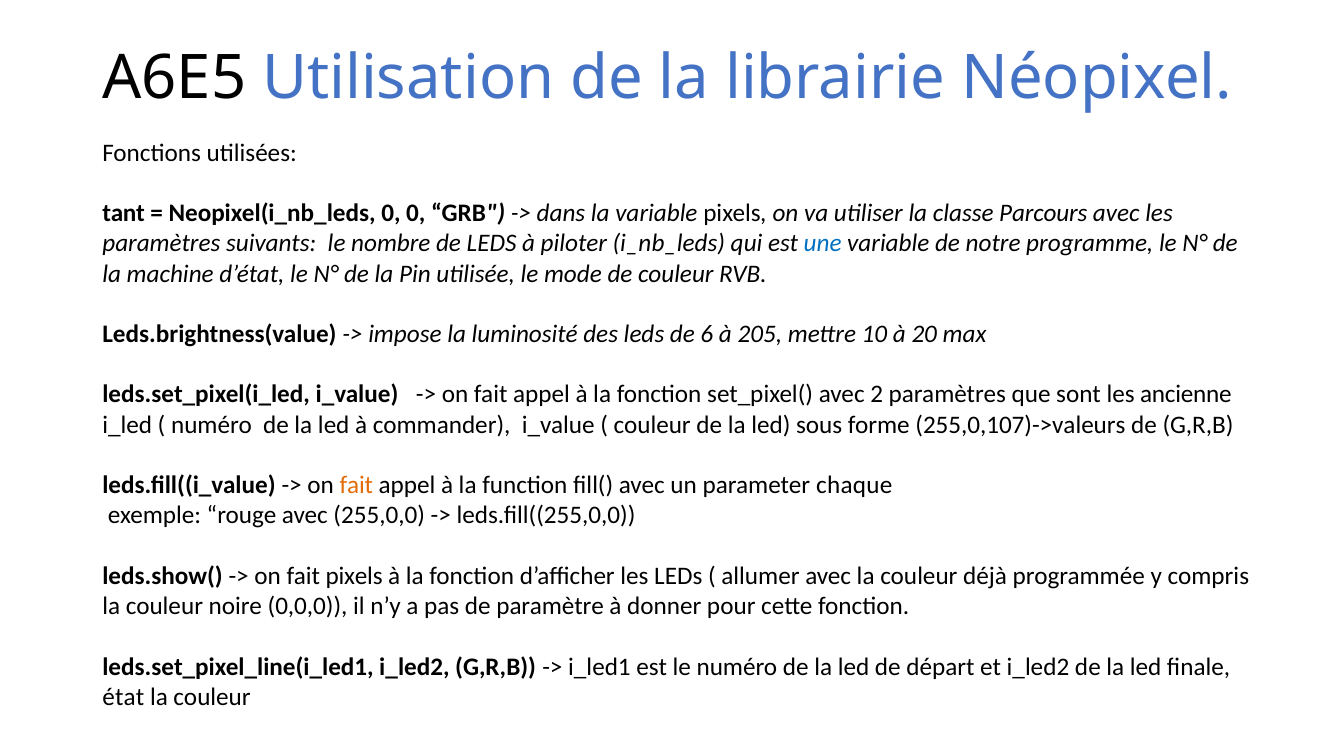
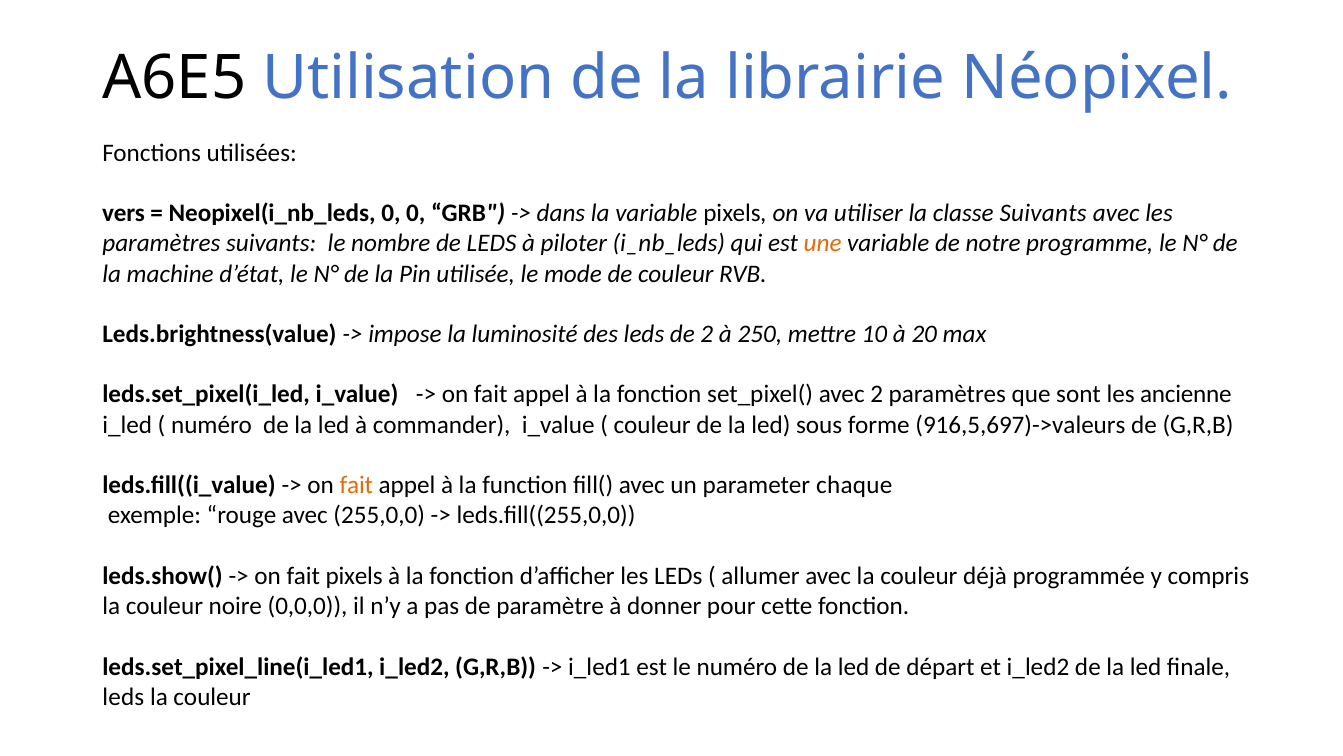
tant: tant -> vers
classe Parcours: Parcours -> Suivants
une colour: blue -> orange
de 6: 6 -> 2
205: 205 -> 250
255,0,107)->valeurs: 255,0,107)->valeurs -> 916,5,697)->valeurs
état at (123, 697): état -> leds
